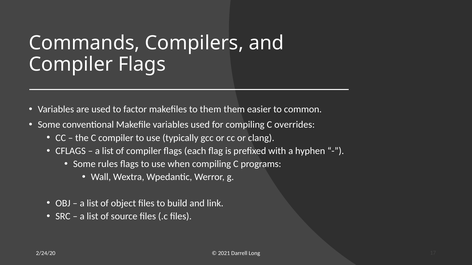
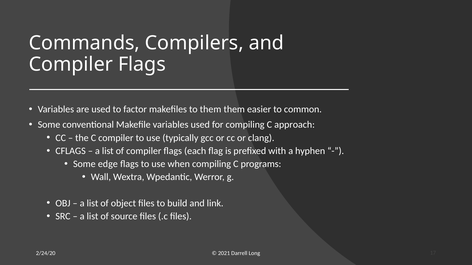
overrides: overrides -> approach
rules: rules -> edge
